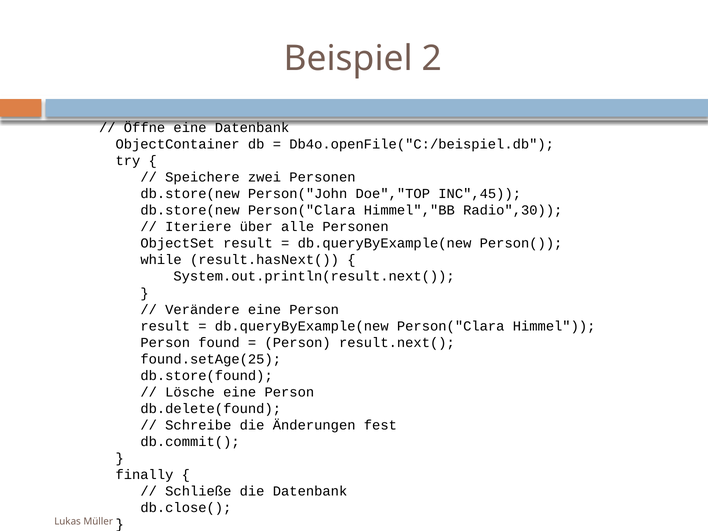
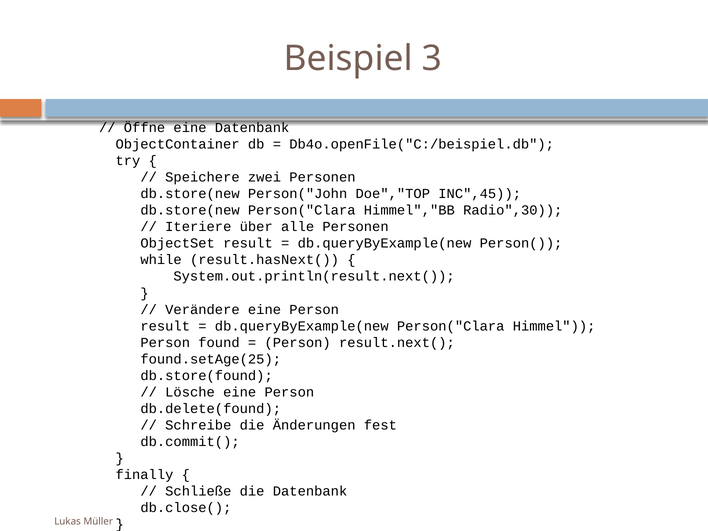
2: 2 -> 3
